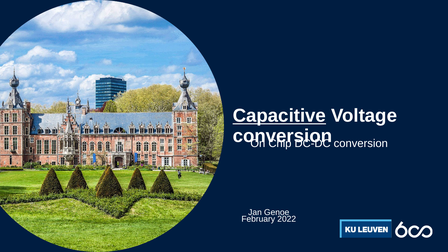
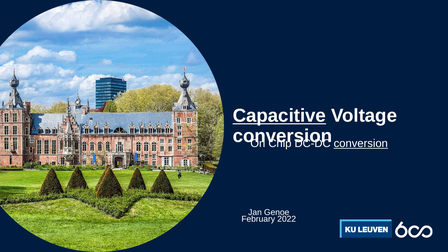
conversion at (361, 144) underline: none -> present
